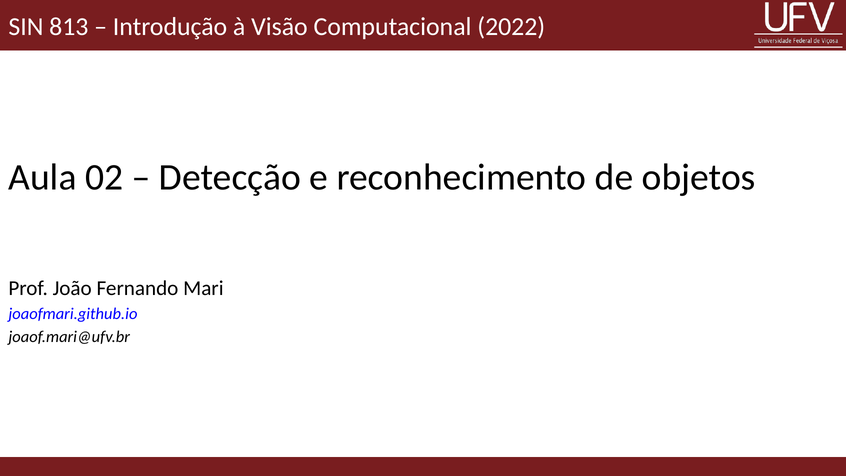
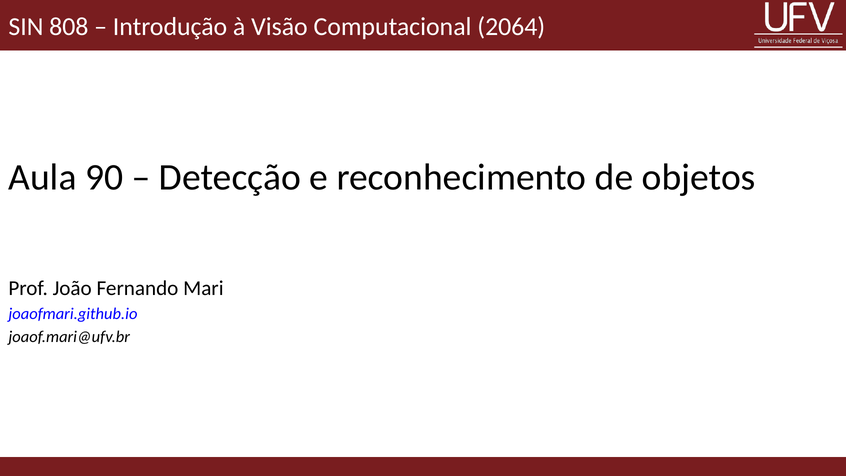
813: 813 -> 808
2022: 2022 -> 2064
02: 02 -> 90
